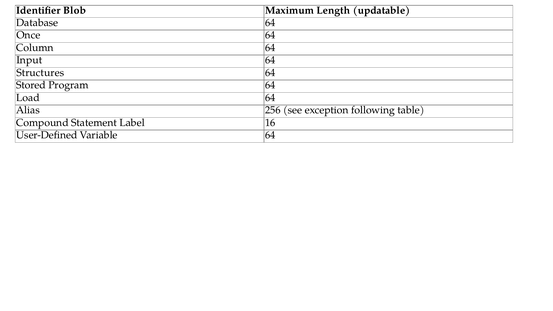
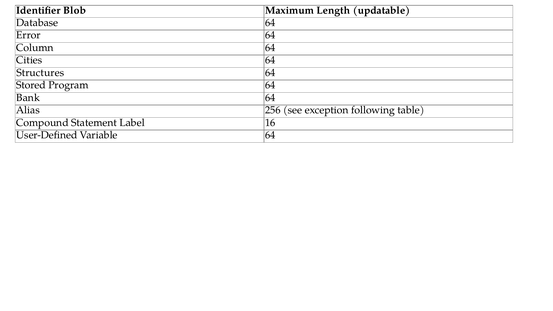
Once: Once -> Error
Input: Input -> Cities
Load: Load -> Bank
